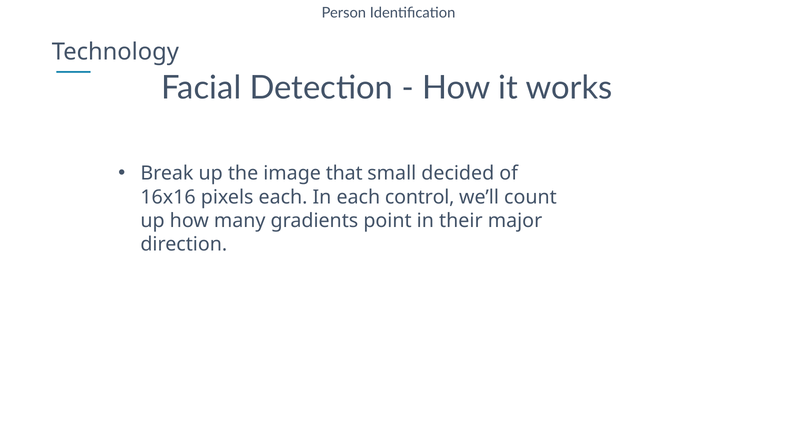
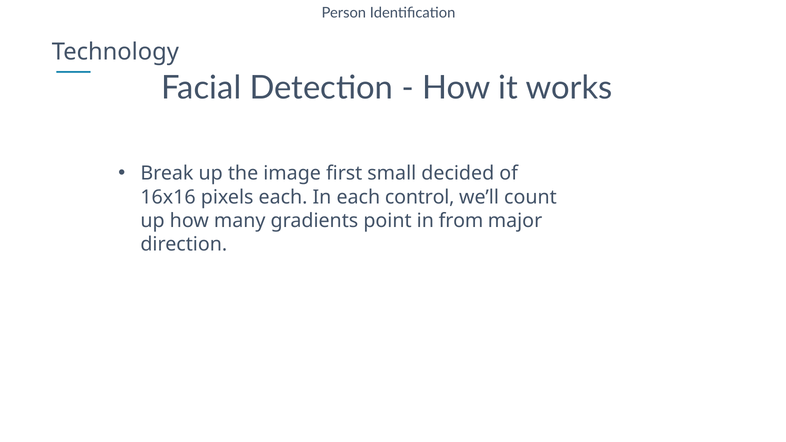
that: that -> first
their: their -> from
